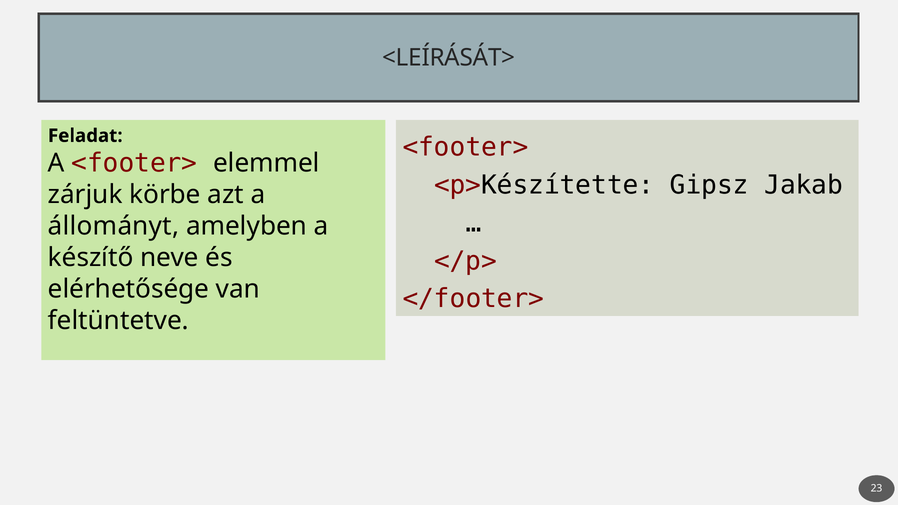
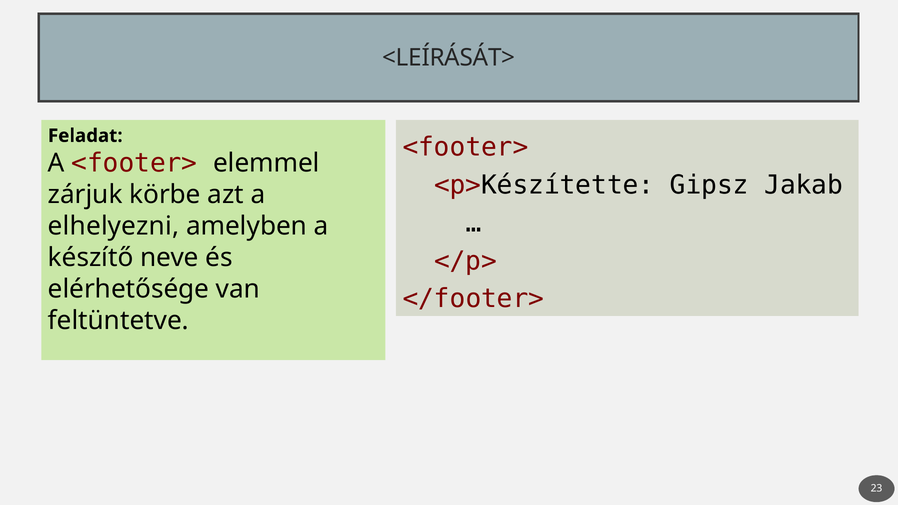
állományt: állományt -> elhelyezni
